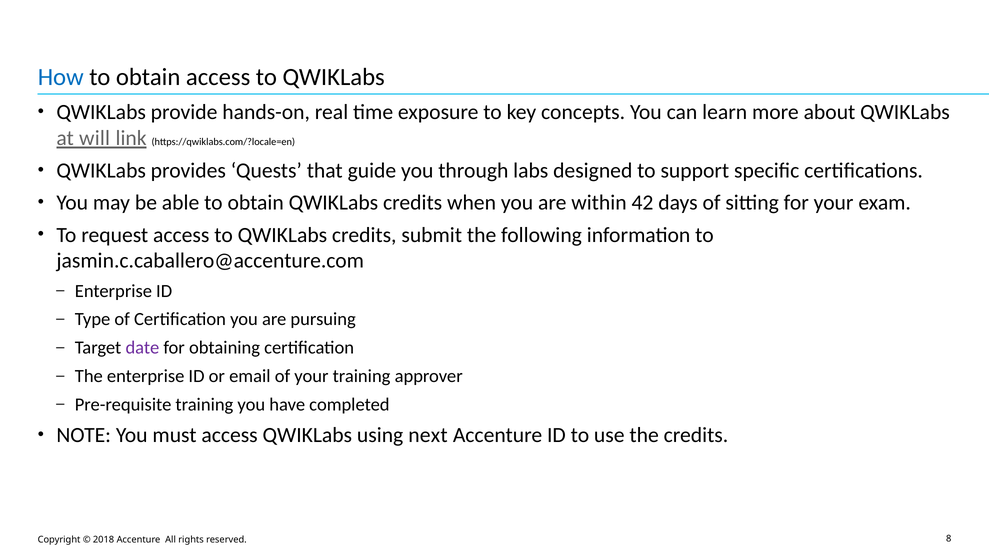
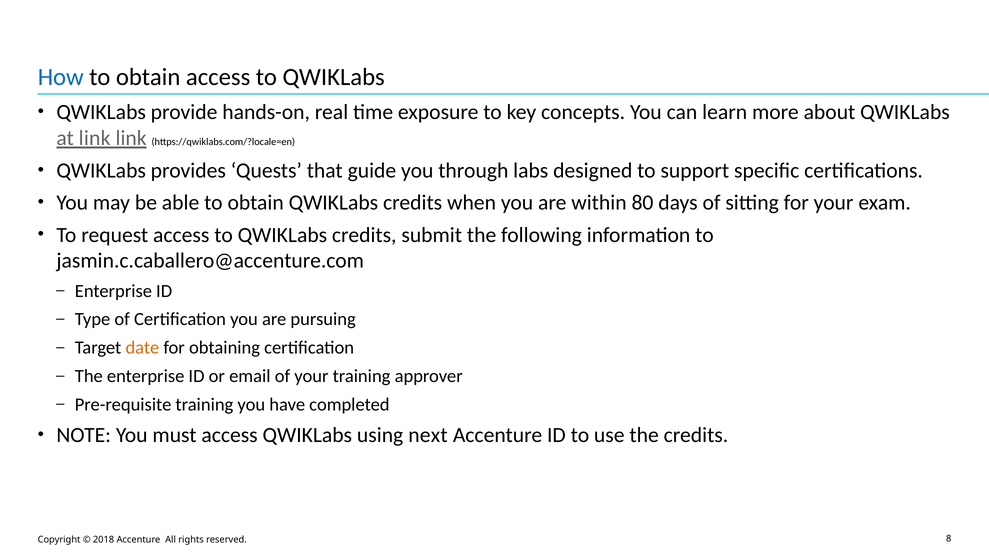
at will: will -> link
42: 42 -> 80
date colour: purple -> orange
